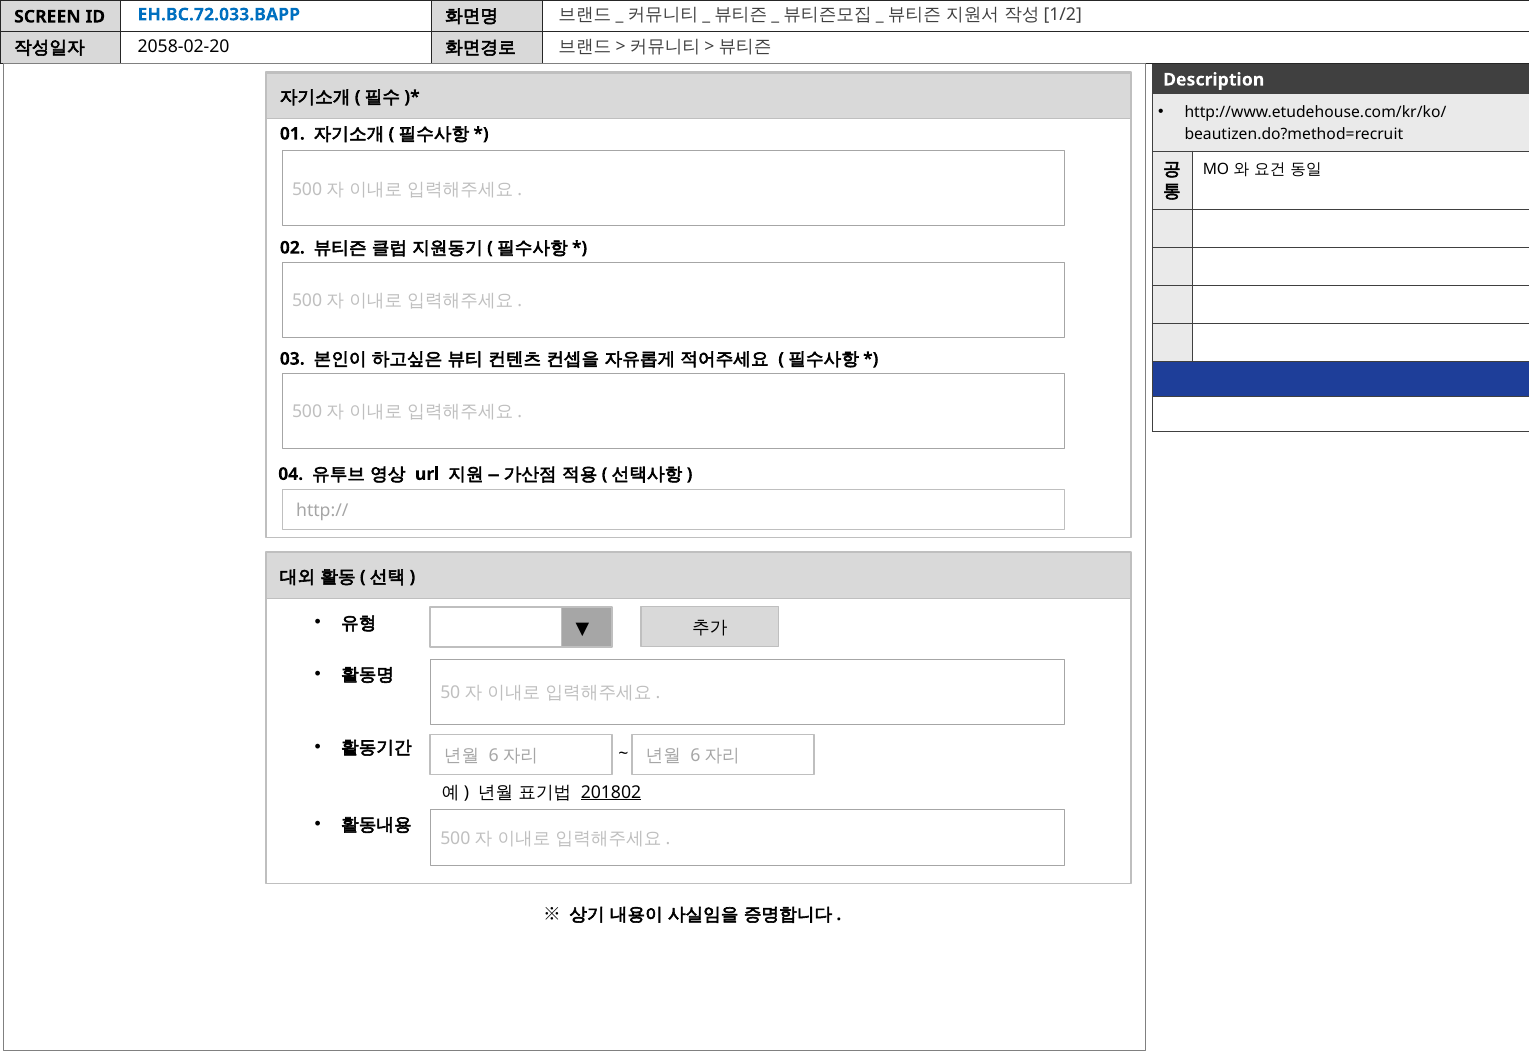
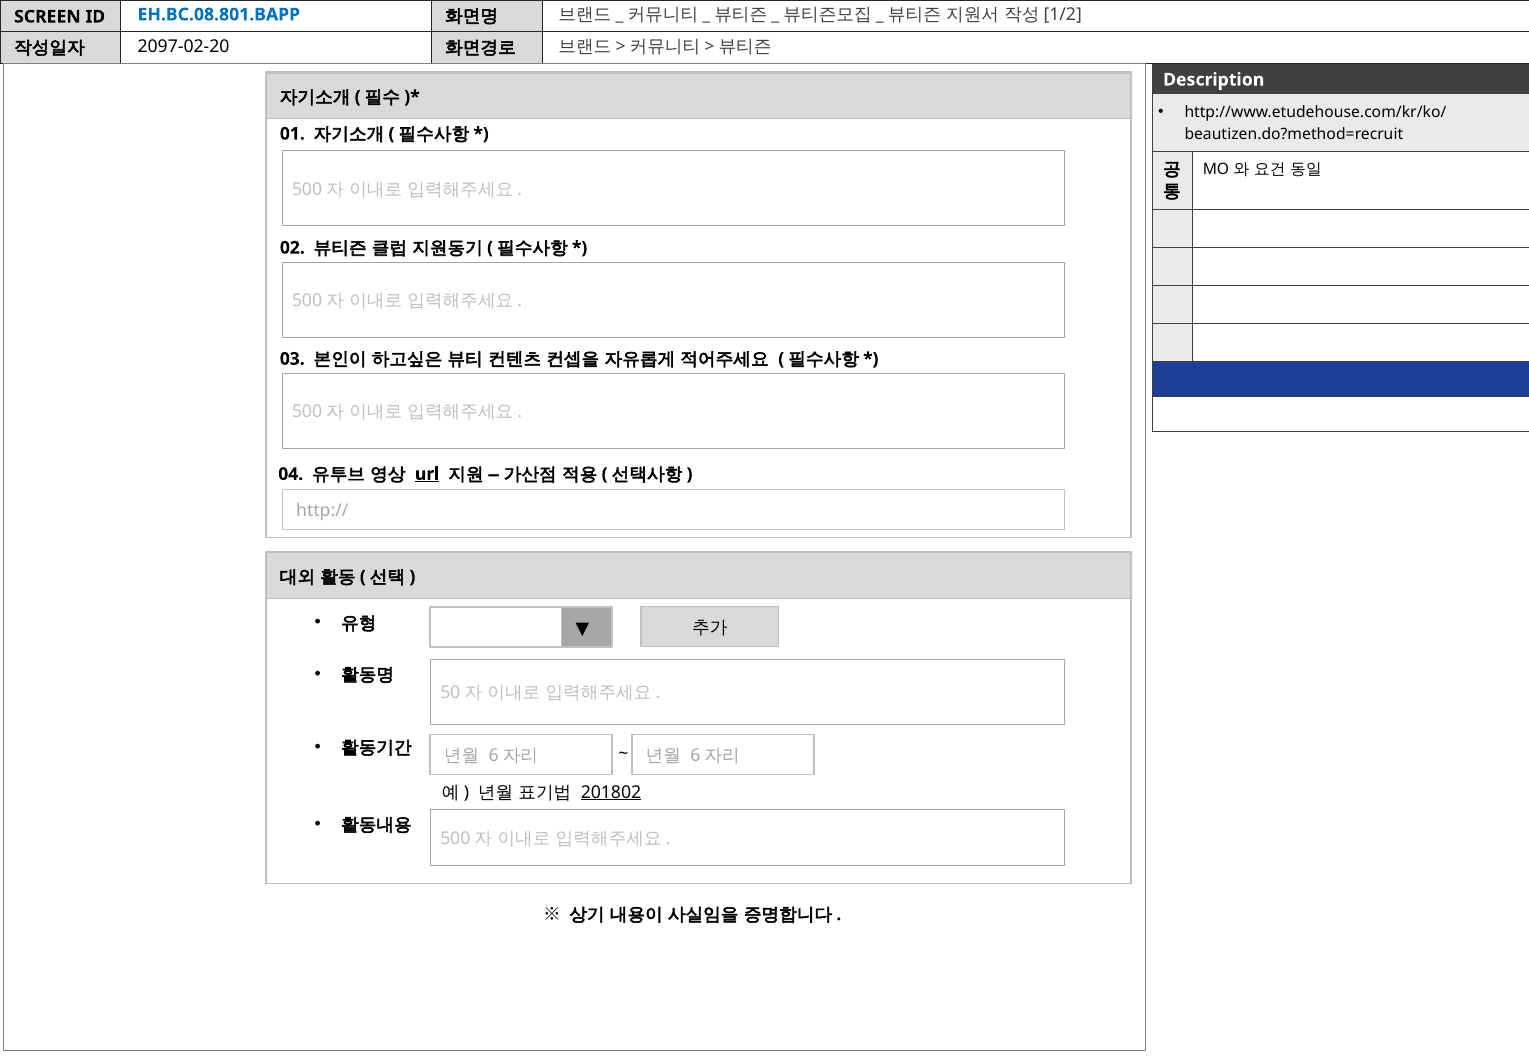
EH.BC.72.033.BAPP: EH.BC.72.033.BAPP -> EH.BC.08.801.BAPP
2058-02-20: 2058-02-20 -> 2097-02-20
url underline: none -> present
